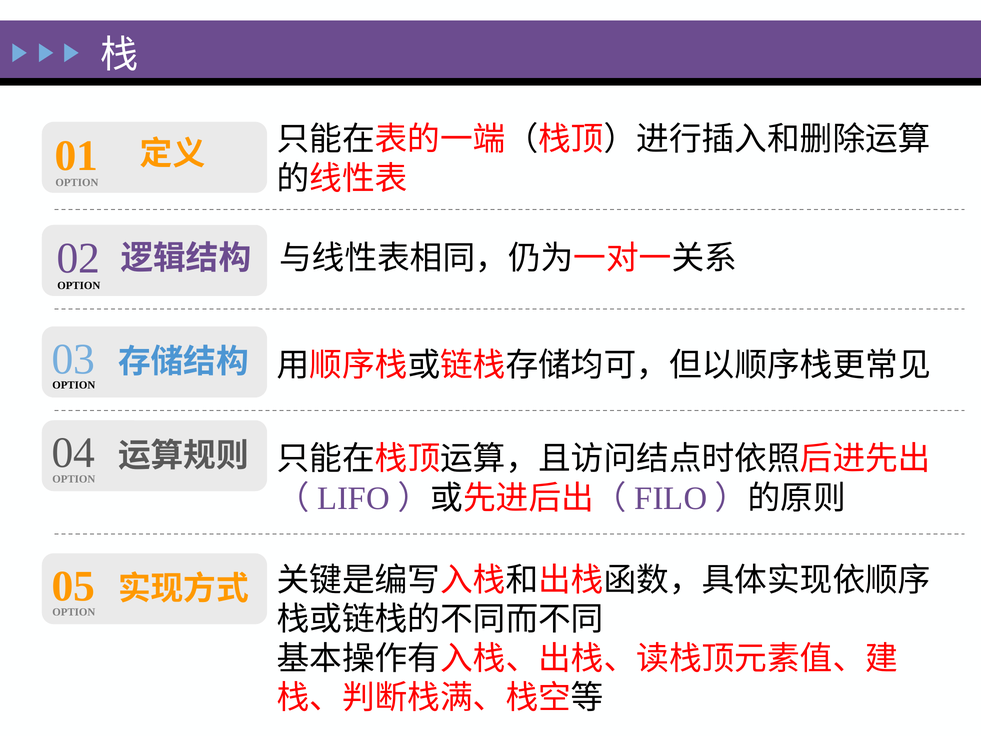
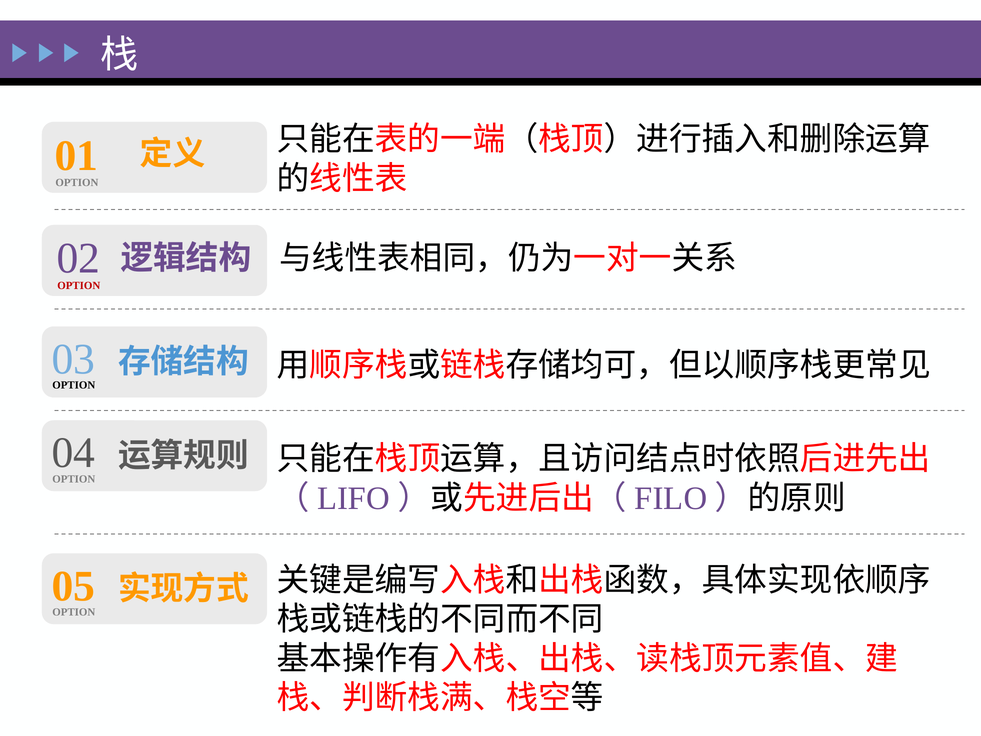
OPTION at (79, 286) colour: black -> red
